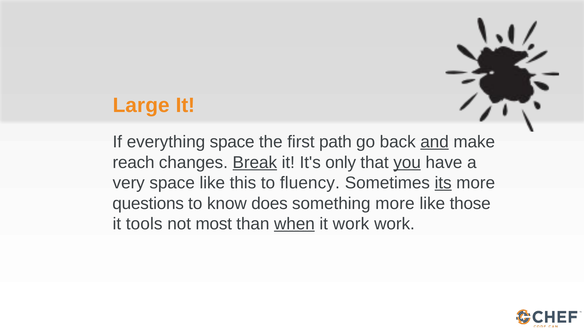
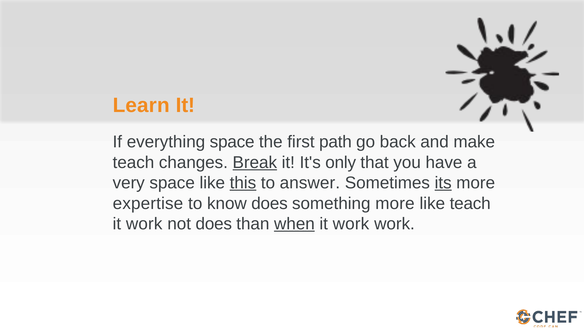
Large: Large -> Learn
and underline: present -> none
reach at (134, 162): reach -> teach
you underline: present -> none
this underline: none -> present
fluency: fluency -> answer
questions: questions -> expertise
like those: those -> teach
tools at (144, 224): tools -> work
not most: most -> does
